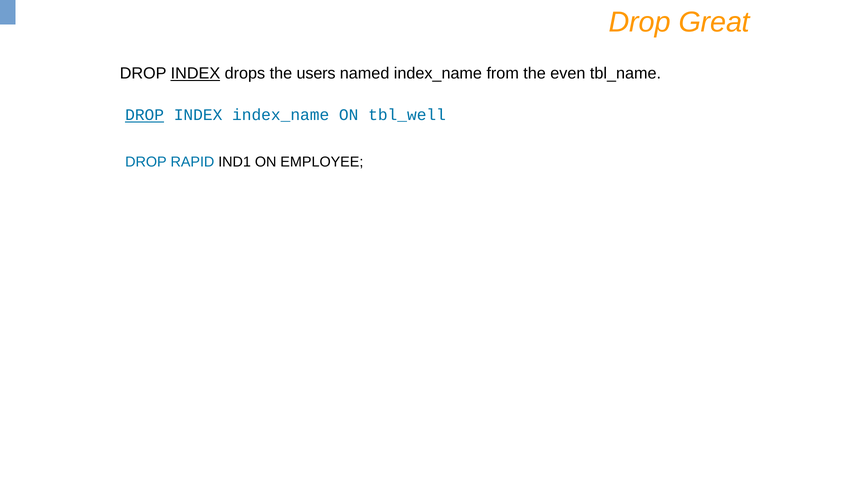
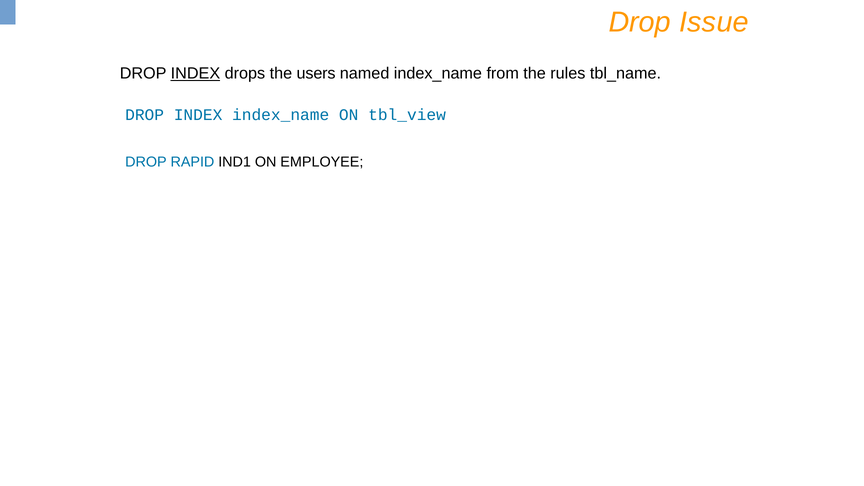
Great: Great -> Issue
even: even -> rules
DROP at (145, 115) underline: present -> none
tbl_well: tbl_well -> tbl_view
